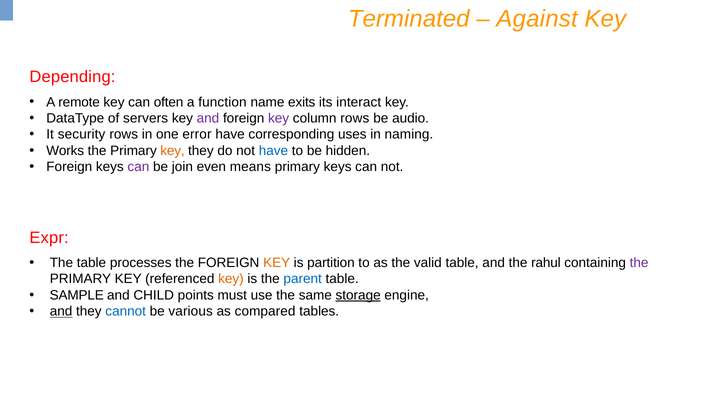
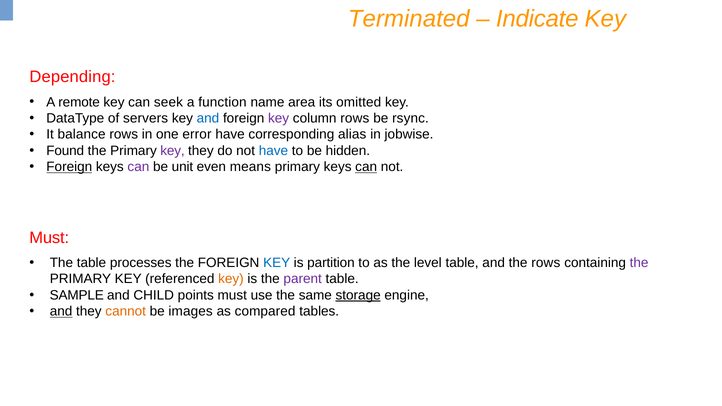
Against: Against -> Indicate
often: often -> seek
exits: exits -> area
interact: interact -> omitted
and at (208, 118) colour: purple -> blue
audio: audio -> rsync
security: security -> balance
uses: uses -> alias
naming: naming -> jobwise
Works: Works -> Found
key at (173, 151) colour: orange -> purple
Foreign at (69, 167) underline: none -> present
join: join -> unit
can at (366, 167) underline: none -> present
Expr at (49, 238): Expr -> Must
KEY at (277, 263) colour: orange -> blue
valid: valid -> level
the rahul: rahul -> rows
parent colour: blue -> purple
cannot colour: blue -> orange
various: various -> images
